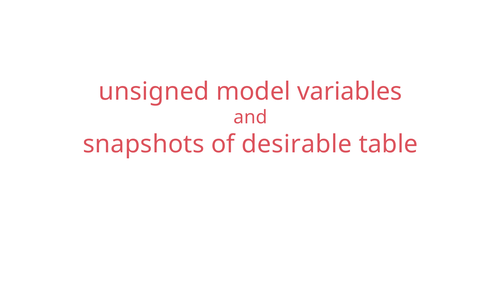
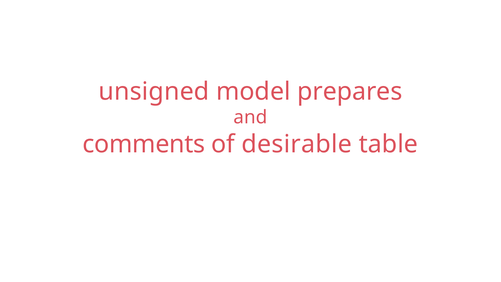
variables: variables -> prepares
snapshots: snapshots -> comments
